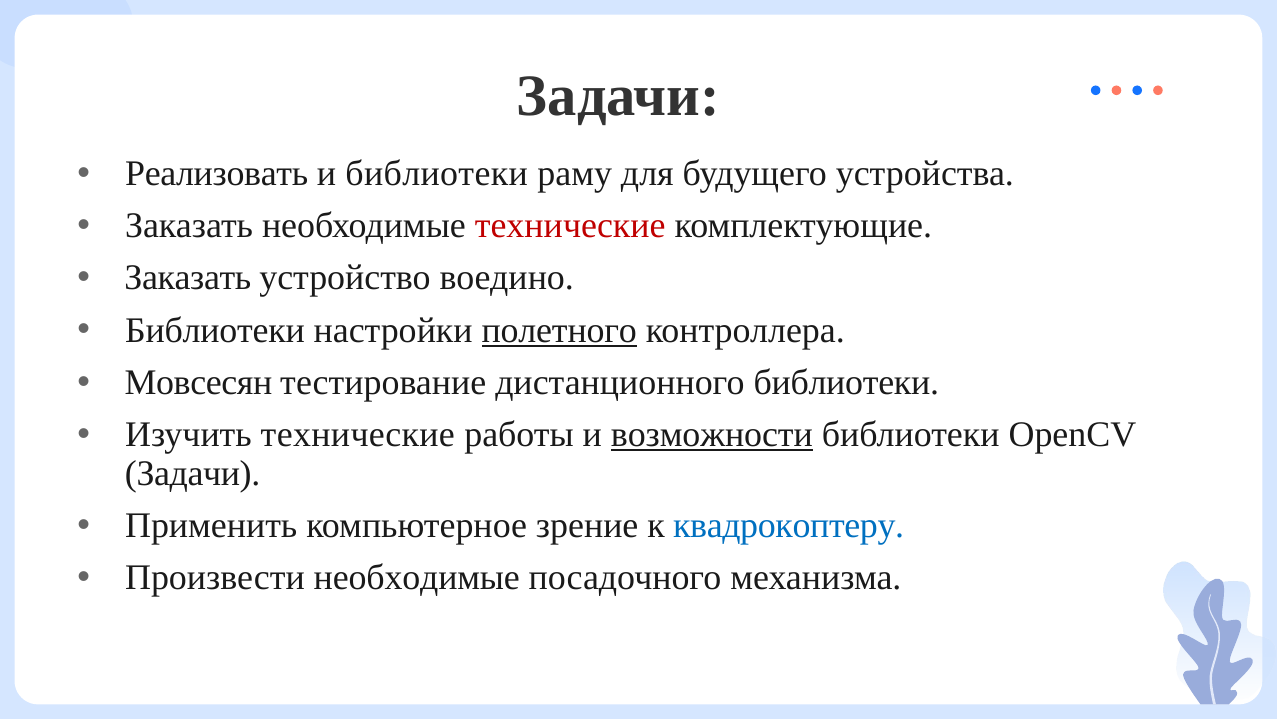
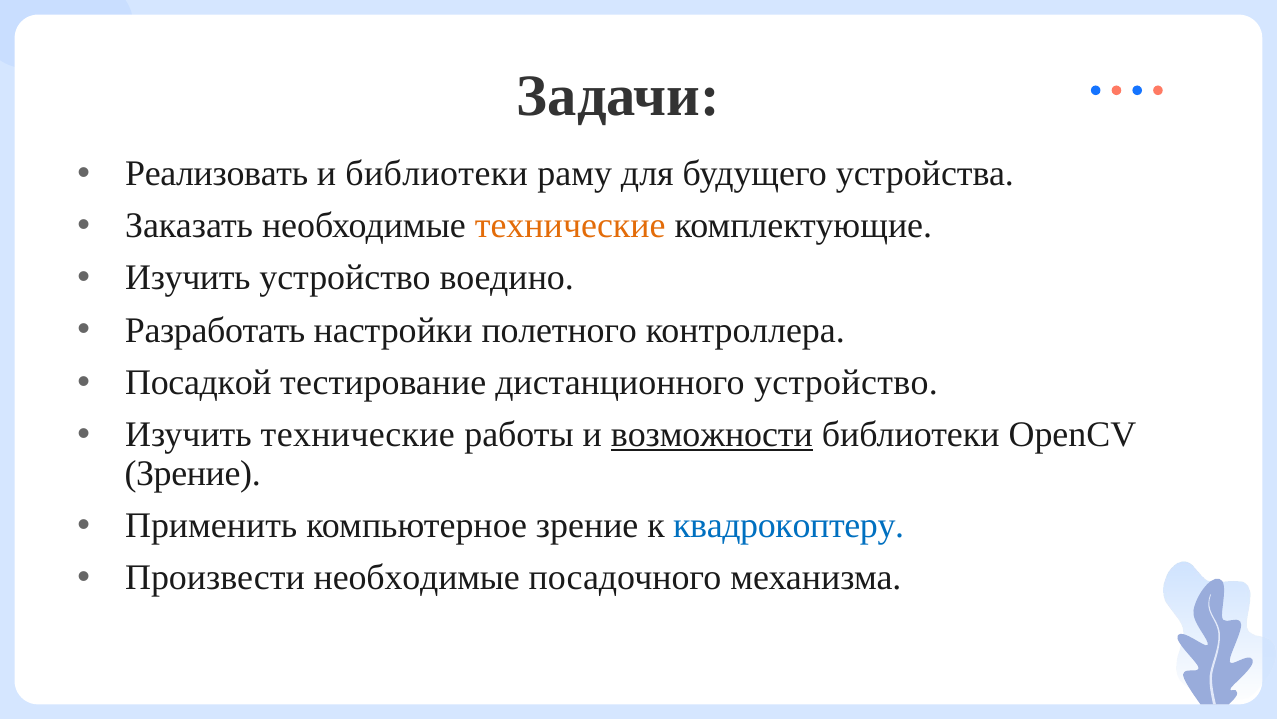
технические at (570, 226) colour: red -> orange
Заказать at (188, 278): Заказать -> Изучить
Библиотеки at (215, 330): Библиотеки -> Разработать
полетного underline: present -> none
Мовсесян: Мовсесян -> Посадкой
дистанционного библиотеки: библиотеки -> устройство
Задачи at (193, 473): Задачи -> Зрение
